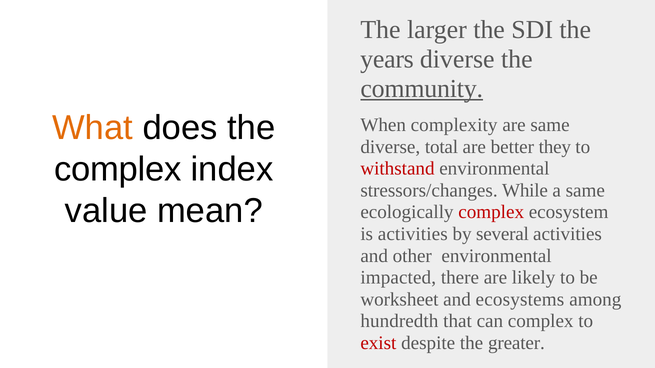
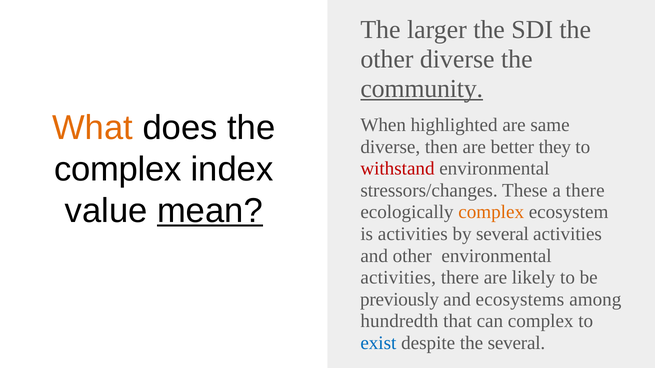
years at (387, 59): years -> other
complexity: complexity -> highlighted
total: total -> then
While: While -> These
a same: same -> there
mean underline: none -> present
complex at (491, 212) colour: red -> orange
impacted at (398, 278): impacted -> activities
worksheet: worksheet -> previously
exist colour: red -> blue
the greater: greater -> several
